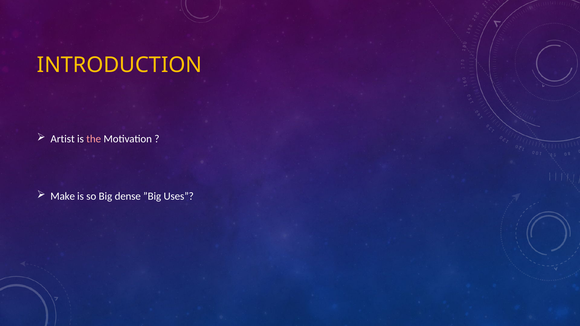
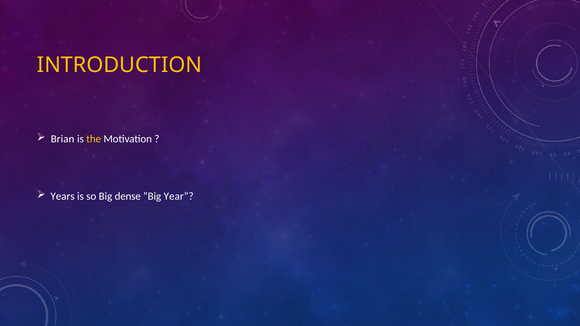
Artist: Artist -> Brian
the colour: pink -> yellow
Make: Make -> Years
Uses: Uses -> Year
